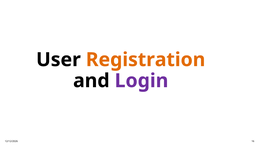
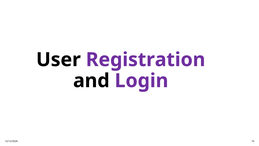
Registration colour: orange -> purple
